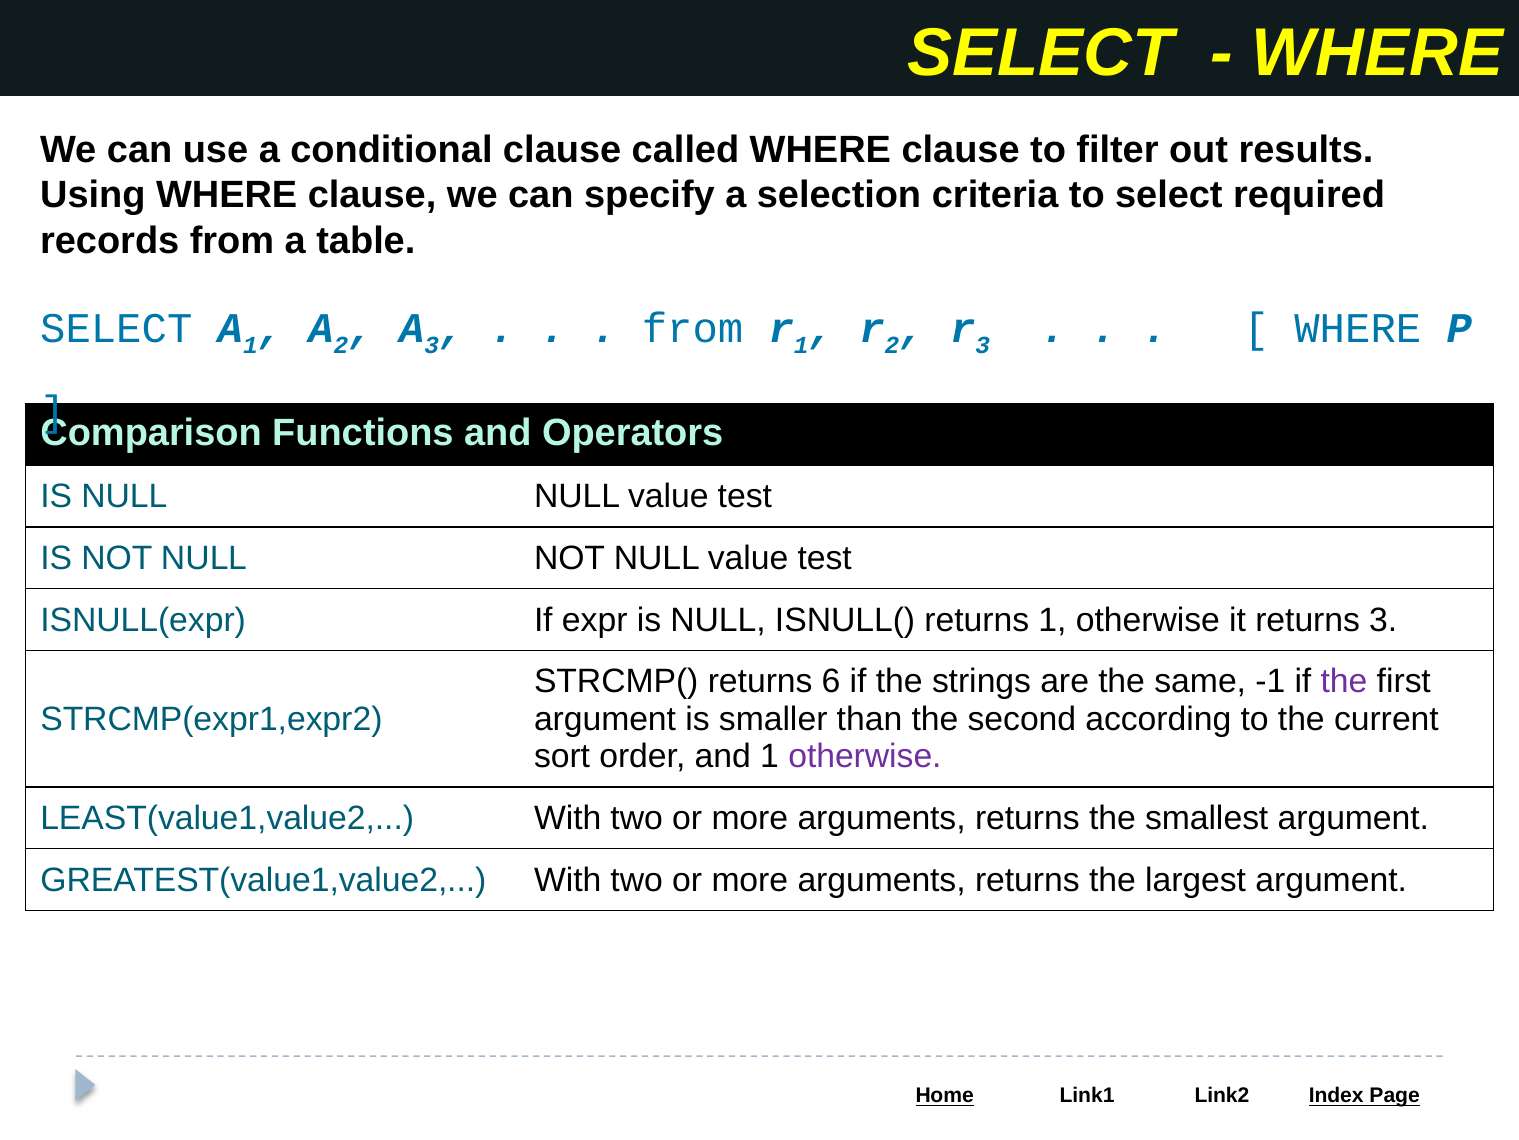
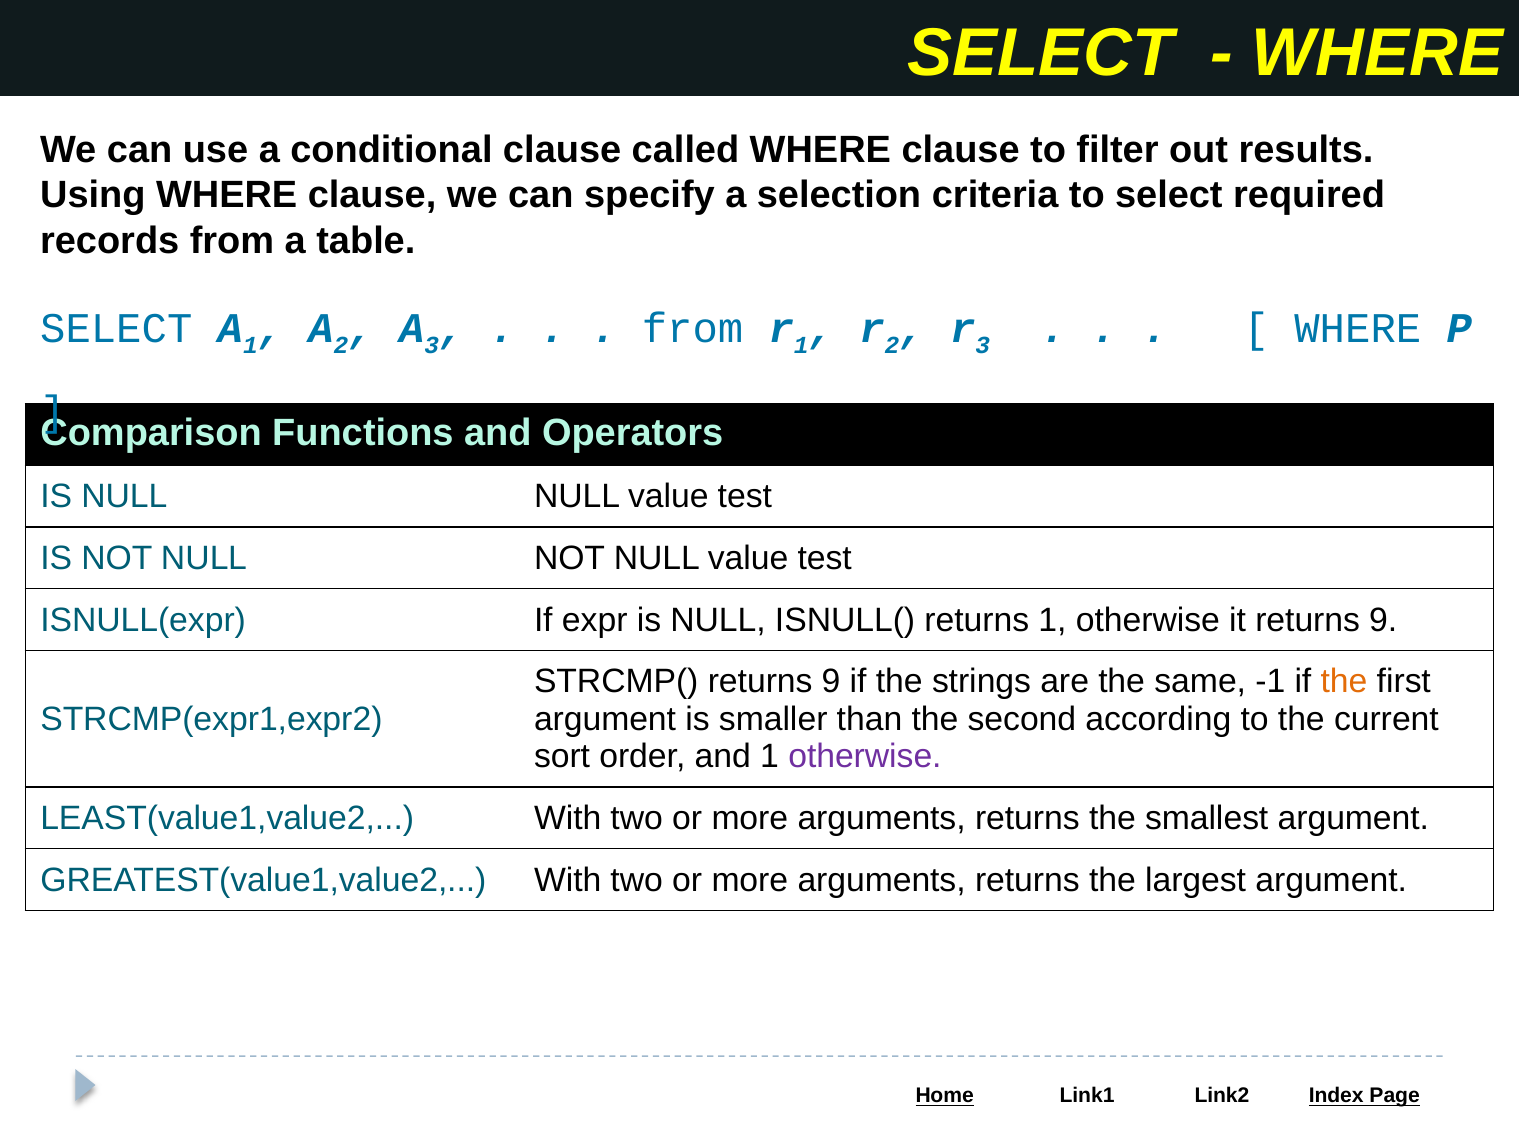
it returns 3: 3 -> 9
STRCMP( returns 6: 6 -> 9
the at (1344, 681) colour: purple -> orange
